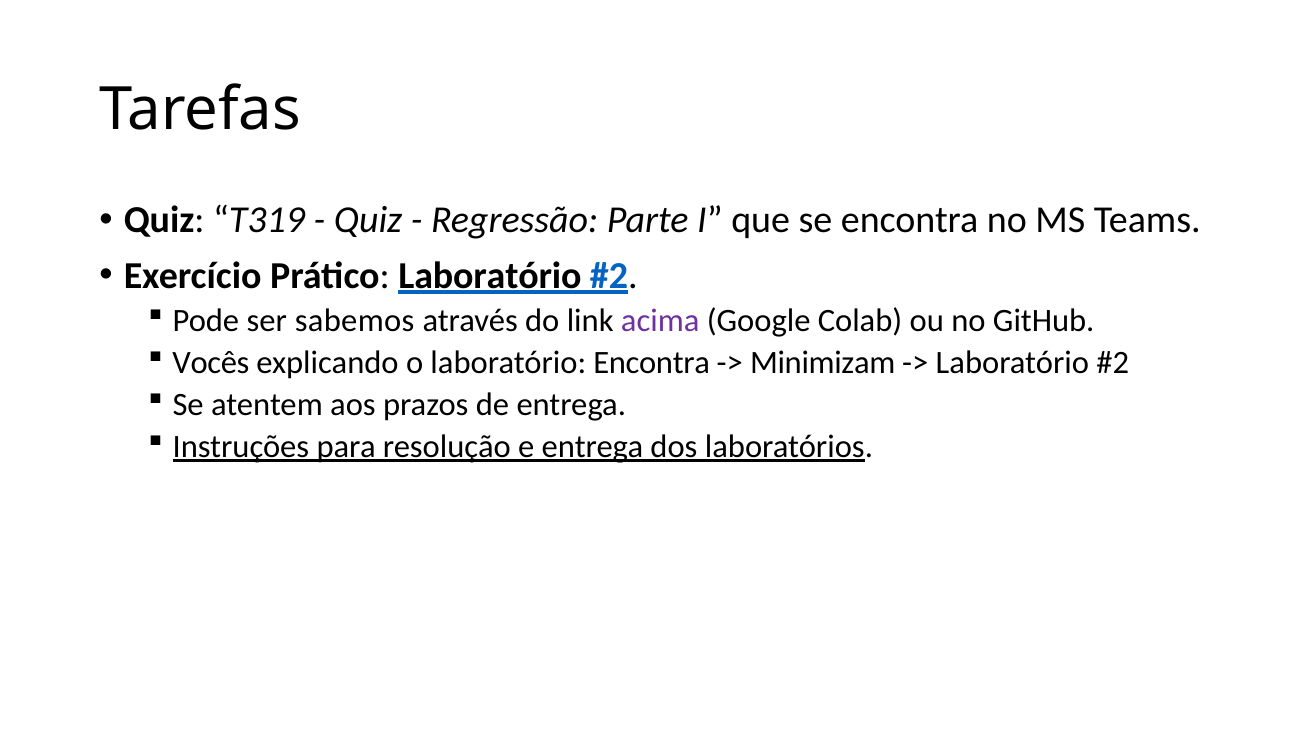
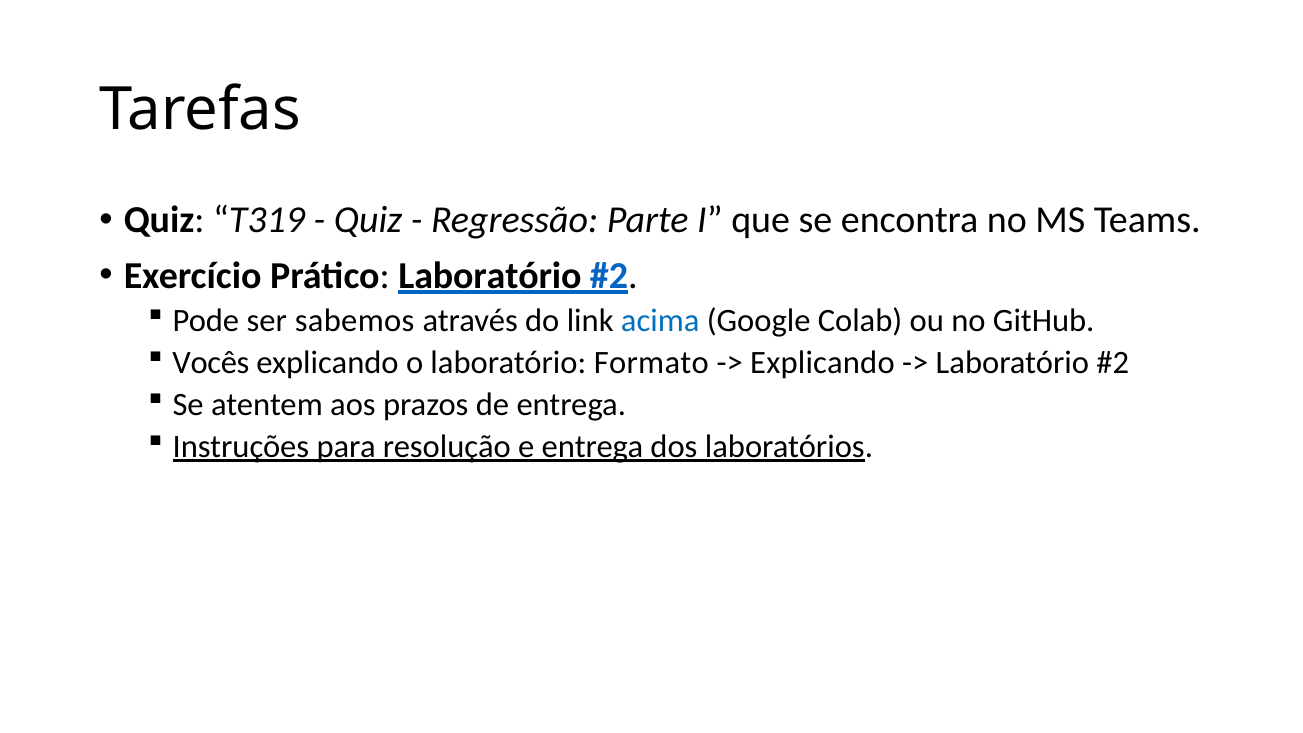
acima colour: purple -> blue
laboratório Encontra: Encontra -> Formato
Minimizam at (823, 363): Minimizam -> Explicando
